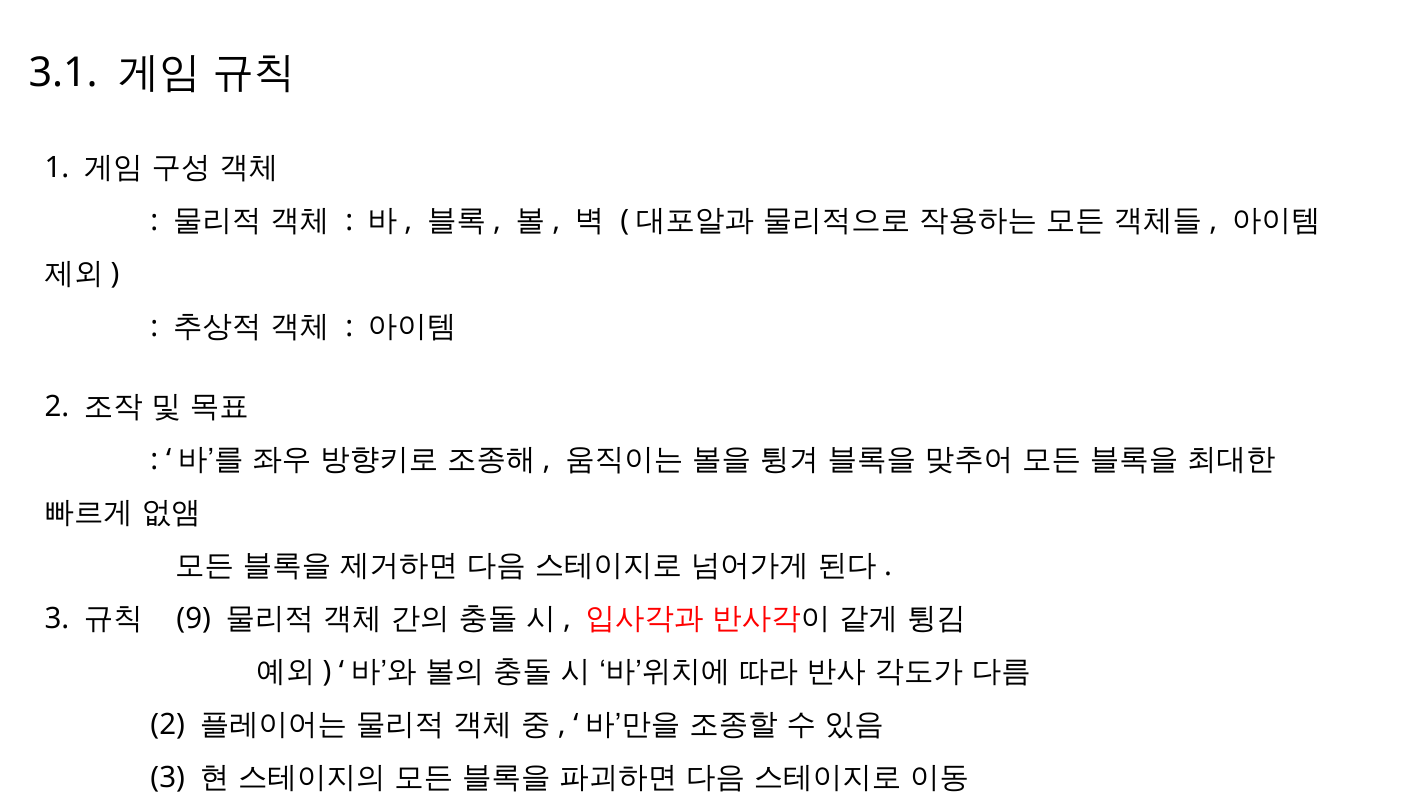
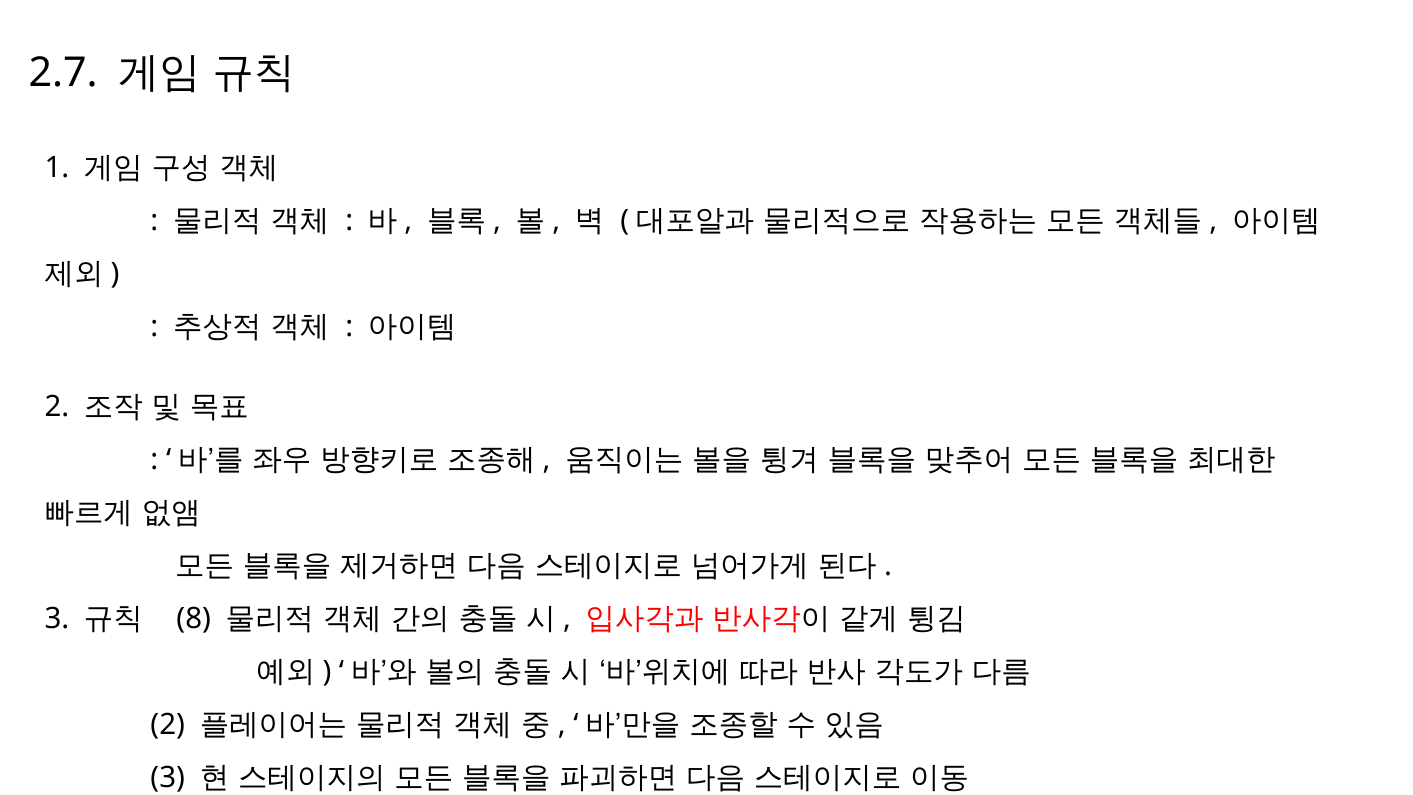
3.1: 3.1 -> 2.7
9: 9 -> 8
